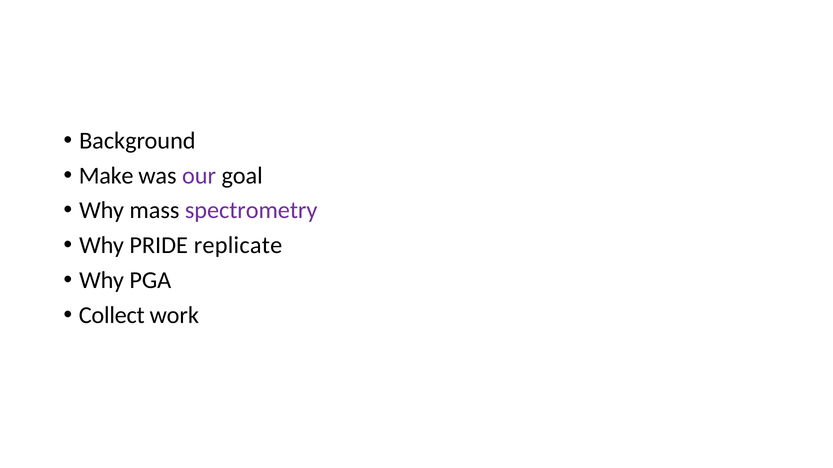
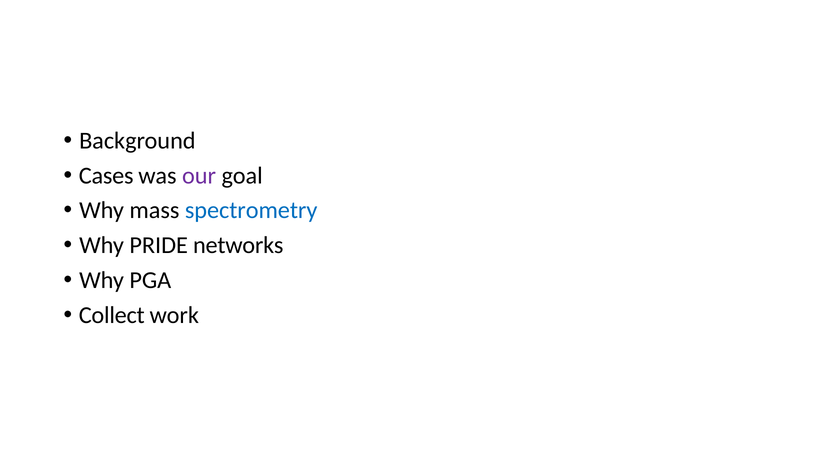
Make: Make -> Cases
spectrometry colour: purple -> blue
replicate: replicate -> networks
